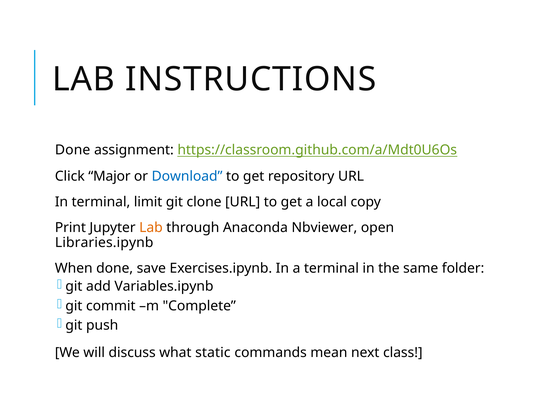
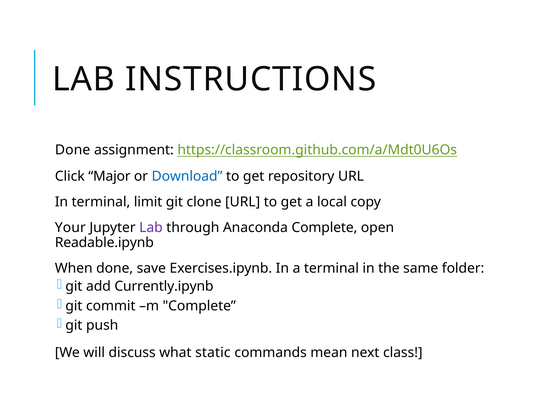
Print: Print -> Your
Lab at (151, 228) colour: orange -> purple
Anaconda Nbviewer: Nbviewer -> Complete
Libraries.ipynb: Libraries.ipynb -> Readable.ipynb
Variables.ipynb: Variables.ipynb -> Currently.ipynb
